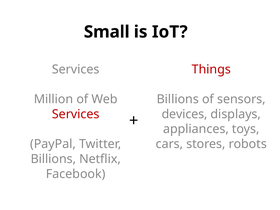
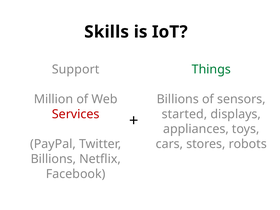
Small: Small -> Skills
Services at (76, 69): Services -> Support
Things colour: red -> green
devices: devices -> started
